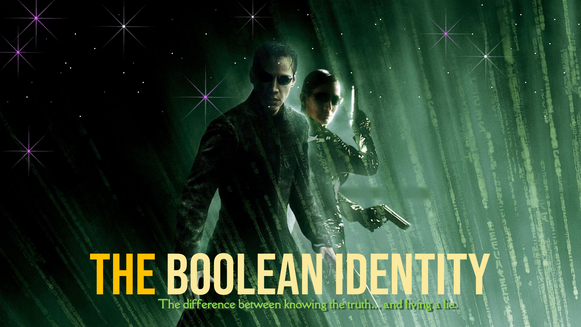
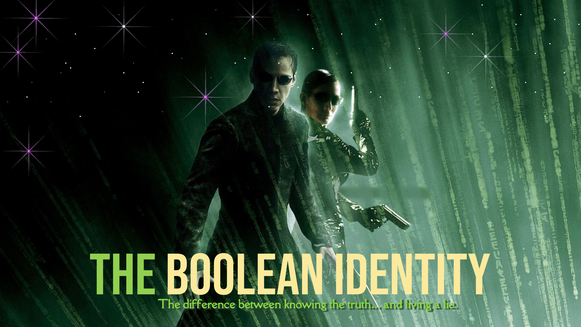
The at (123, 275) colour: yellow -> light green
